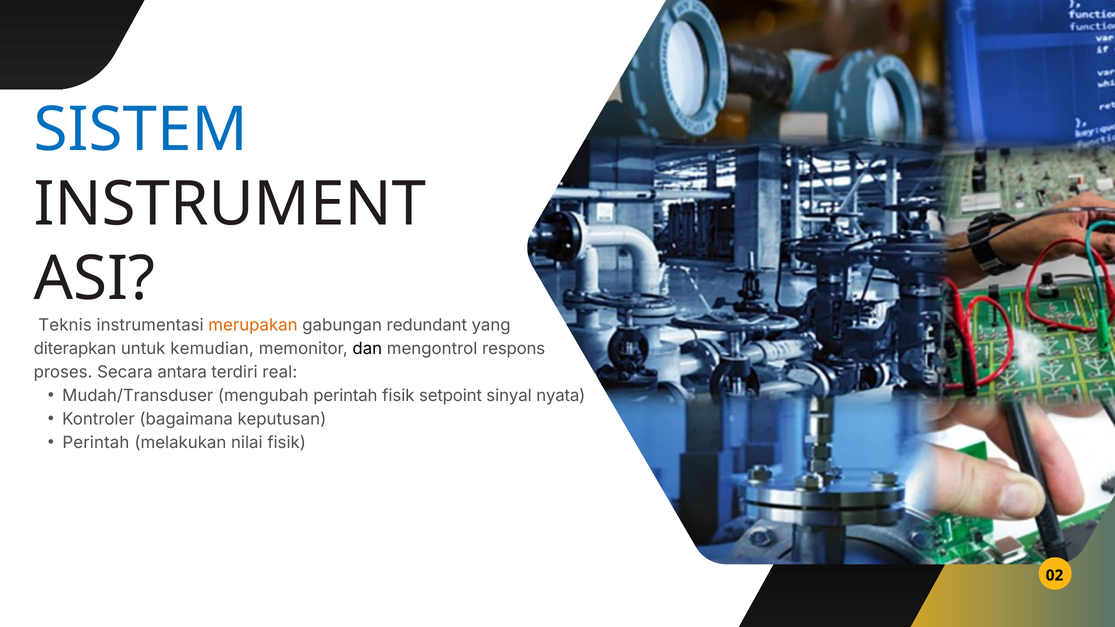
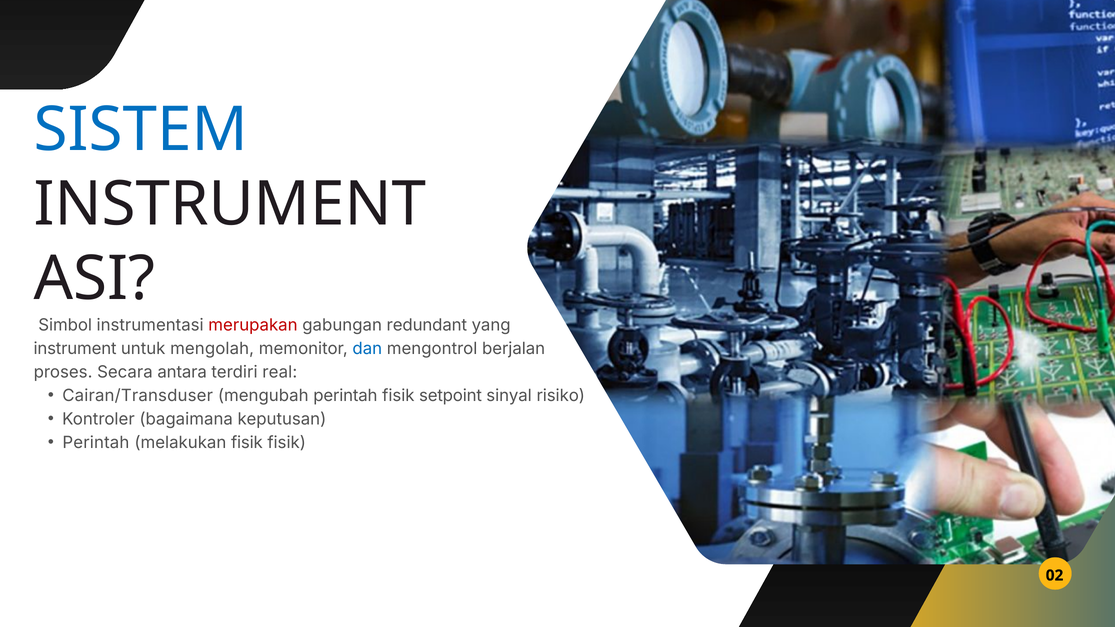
Teknis: Teknis -> Simbol
merupakan colour: orange -> red
diterapkan at (75, 349): diterapkan -> instrument
kemudian: kemudian -> mengolah
dan colour: black -> blue
respons: respons -> berjalan
Mudah/Transduser: Mudah/Transduser -> Cairan/Transduser
nyata: nyata -> risiko
melakukan nilai: nilai -> fisik
